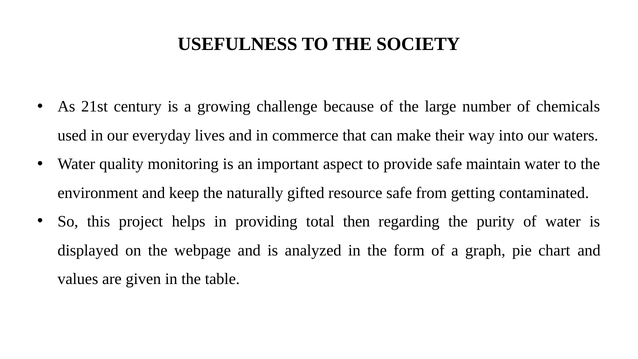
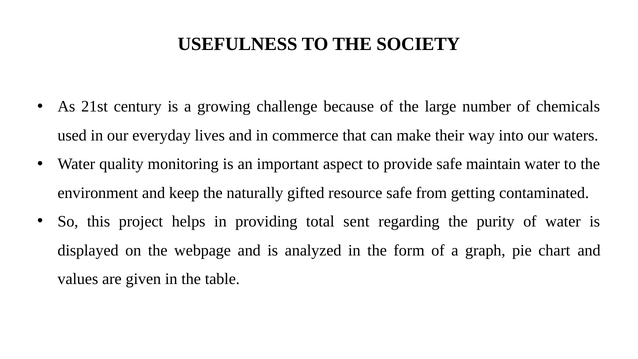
then: then -> sent
